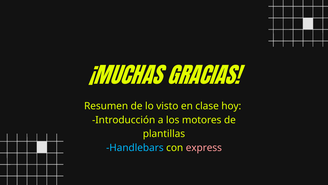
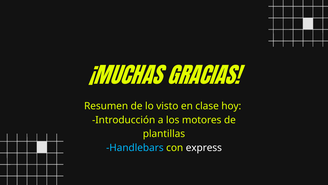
express colour: pink -> white
